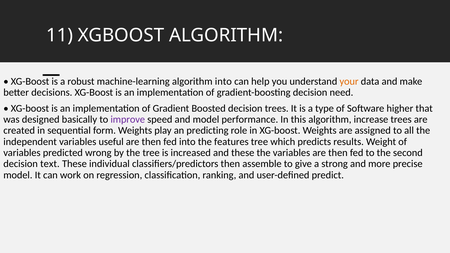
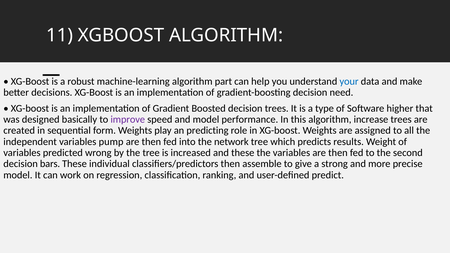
algorithm into: into -> part
your colour: orange -> blue
useful: useful -> pump
features: features -> network
text: text -> bars
